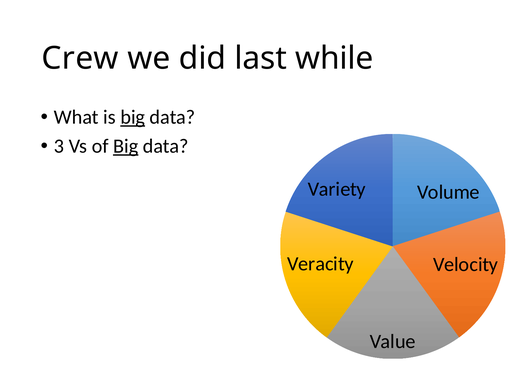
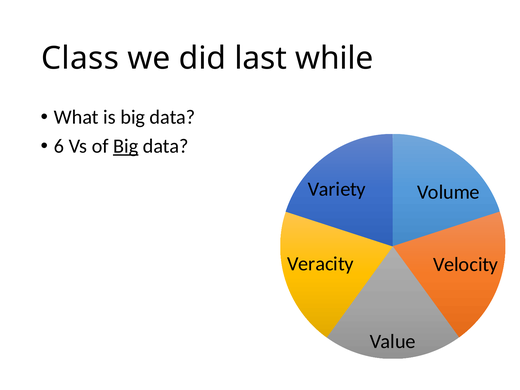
Crew: Crew -> Class
big at (133, 117) underline: present -> none
3: 3 -> 6
